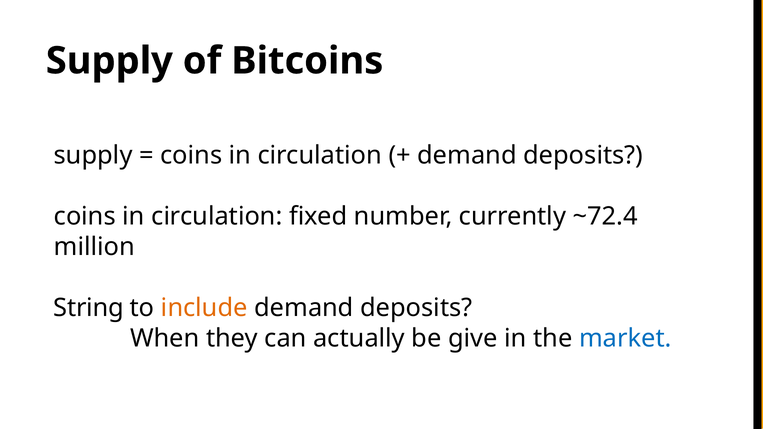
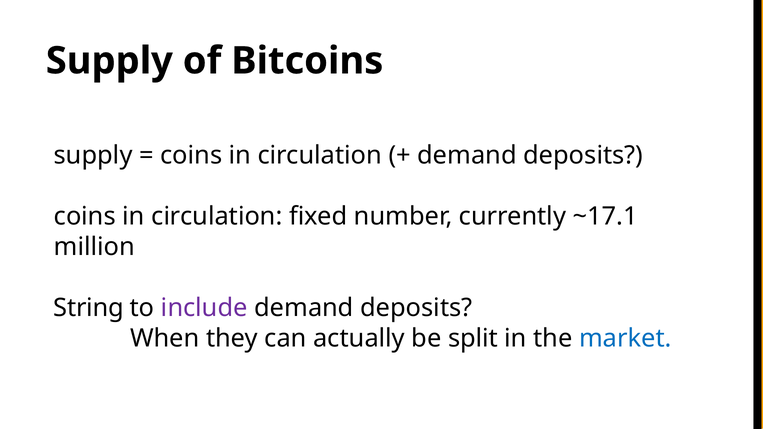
~72.4: ~72.4 -> ~17.1
include colour: orange -> purple
give: give -> split
